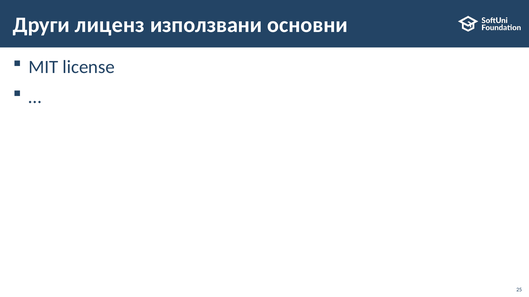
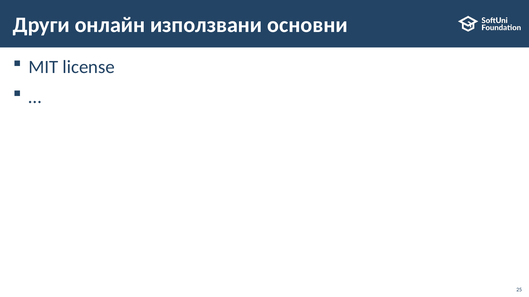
лиценз: лиценз -> онлайн
